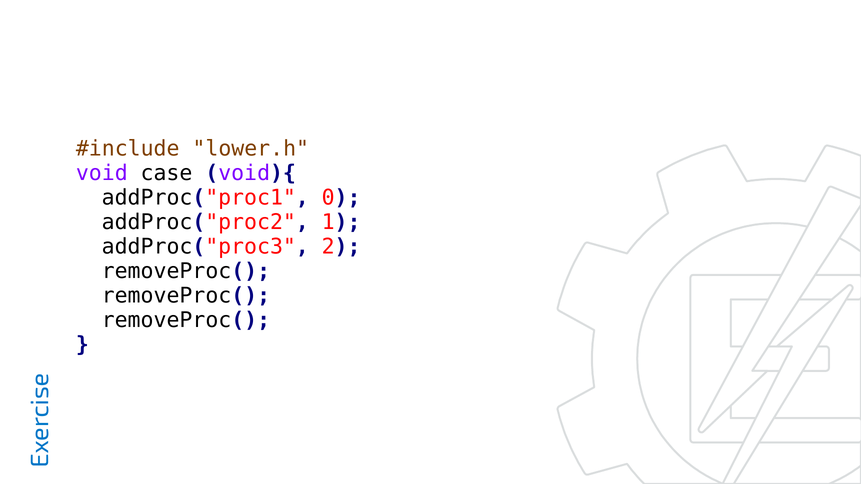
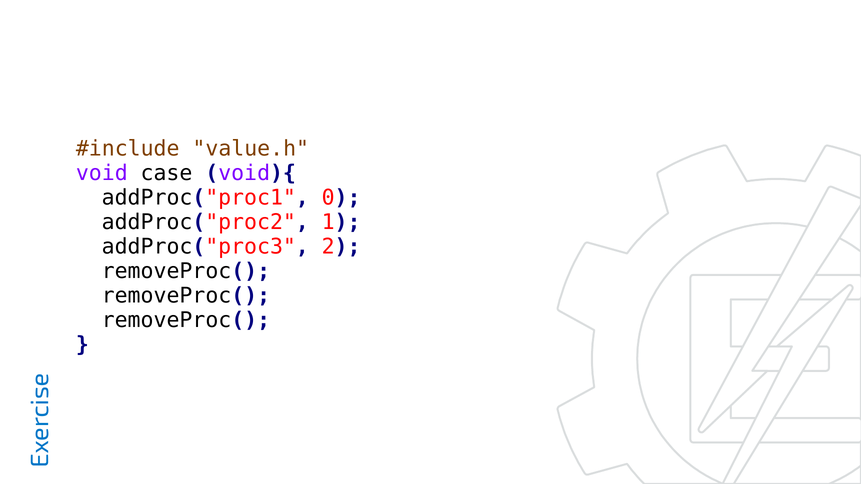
lower.h: lower.h -> value.h
